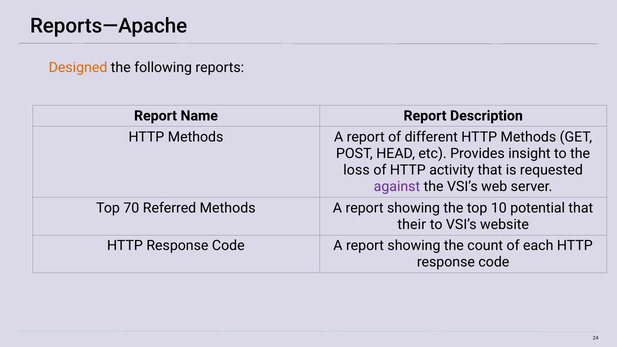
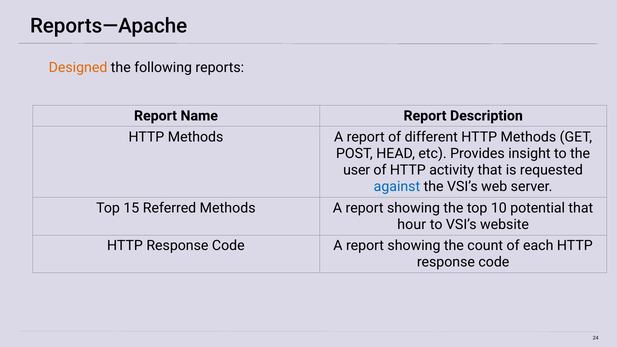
loss: loss -> user
against colour: purple -> blue
70: 70 -> 15
their: their -> hour
